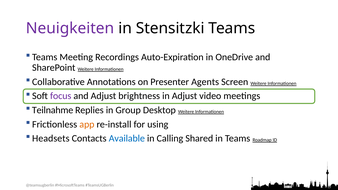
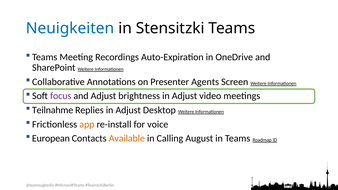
Neuigkeiten colour: purple -> blue
Replies in Group: Group -> Adjust
using: using -> voice
Headsets: Headsets -> European
Available colour: blue -> orange
Shared: Shared -> August
